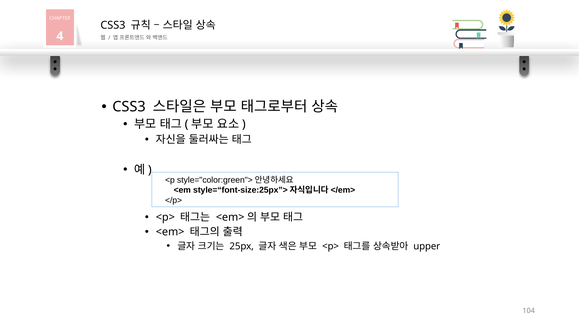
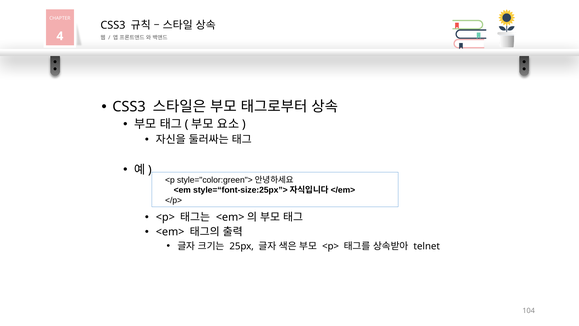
upper: upper -> telnet
